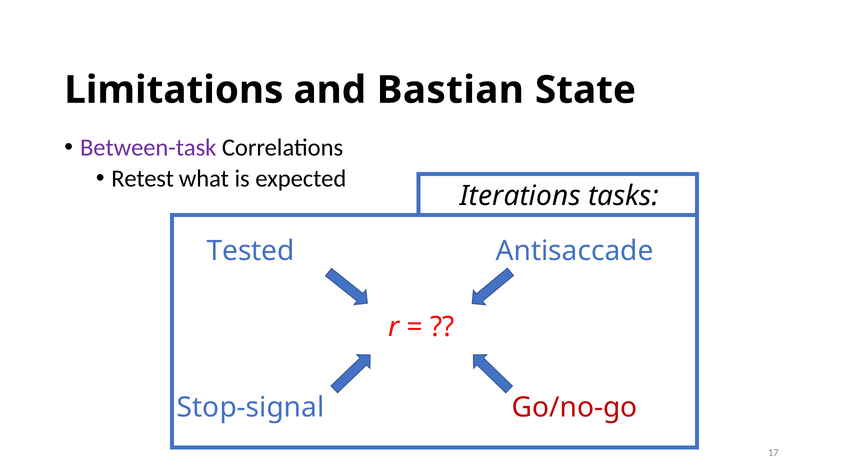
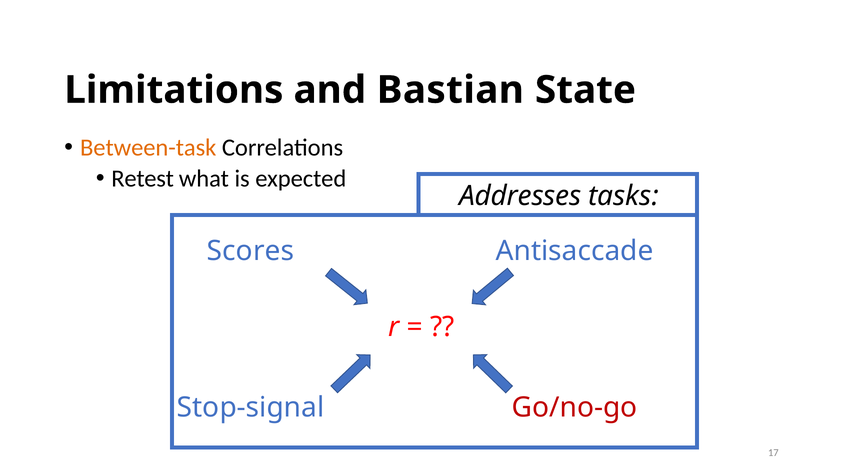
Between-task colour: purple -> orange
Iterations: Iterations -> Addresses
Tested: Tested -> Scores
